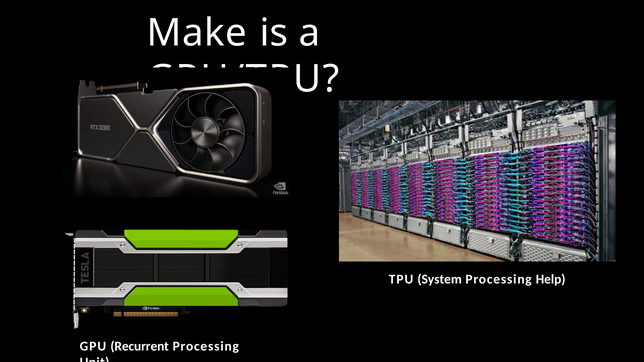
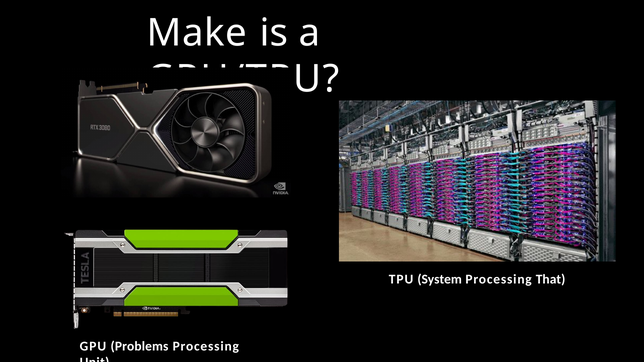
Help: Help -> That
Recurrent: Recurrent -> Problems
